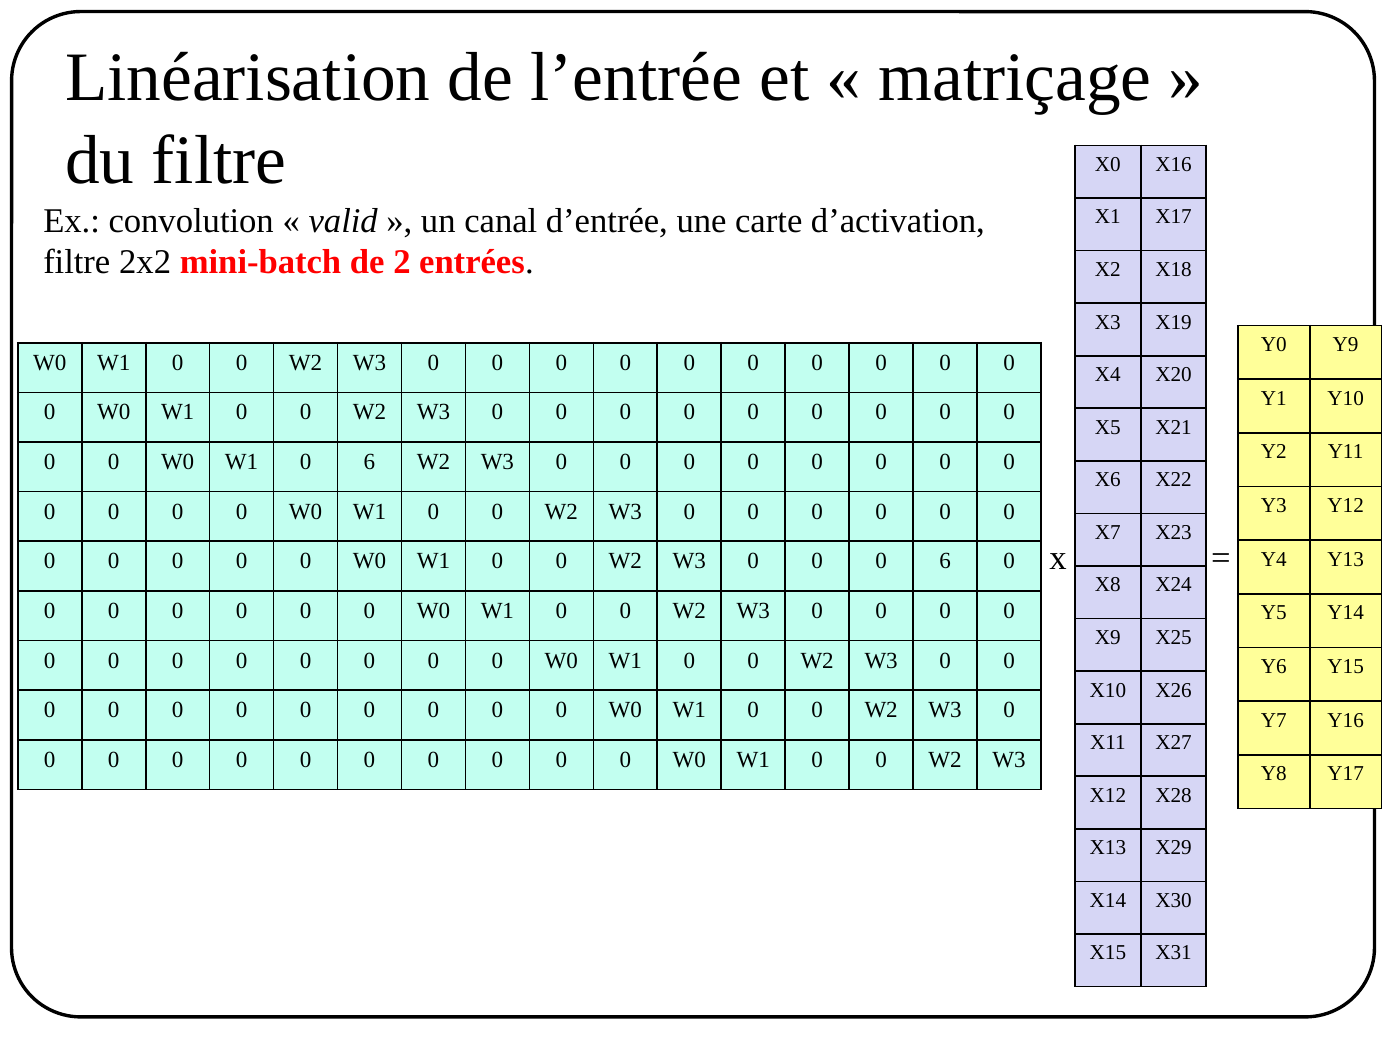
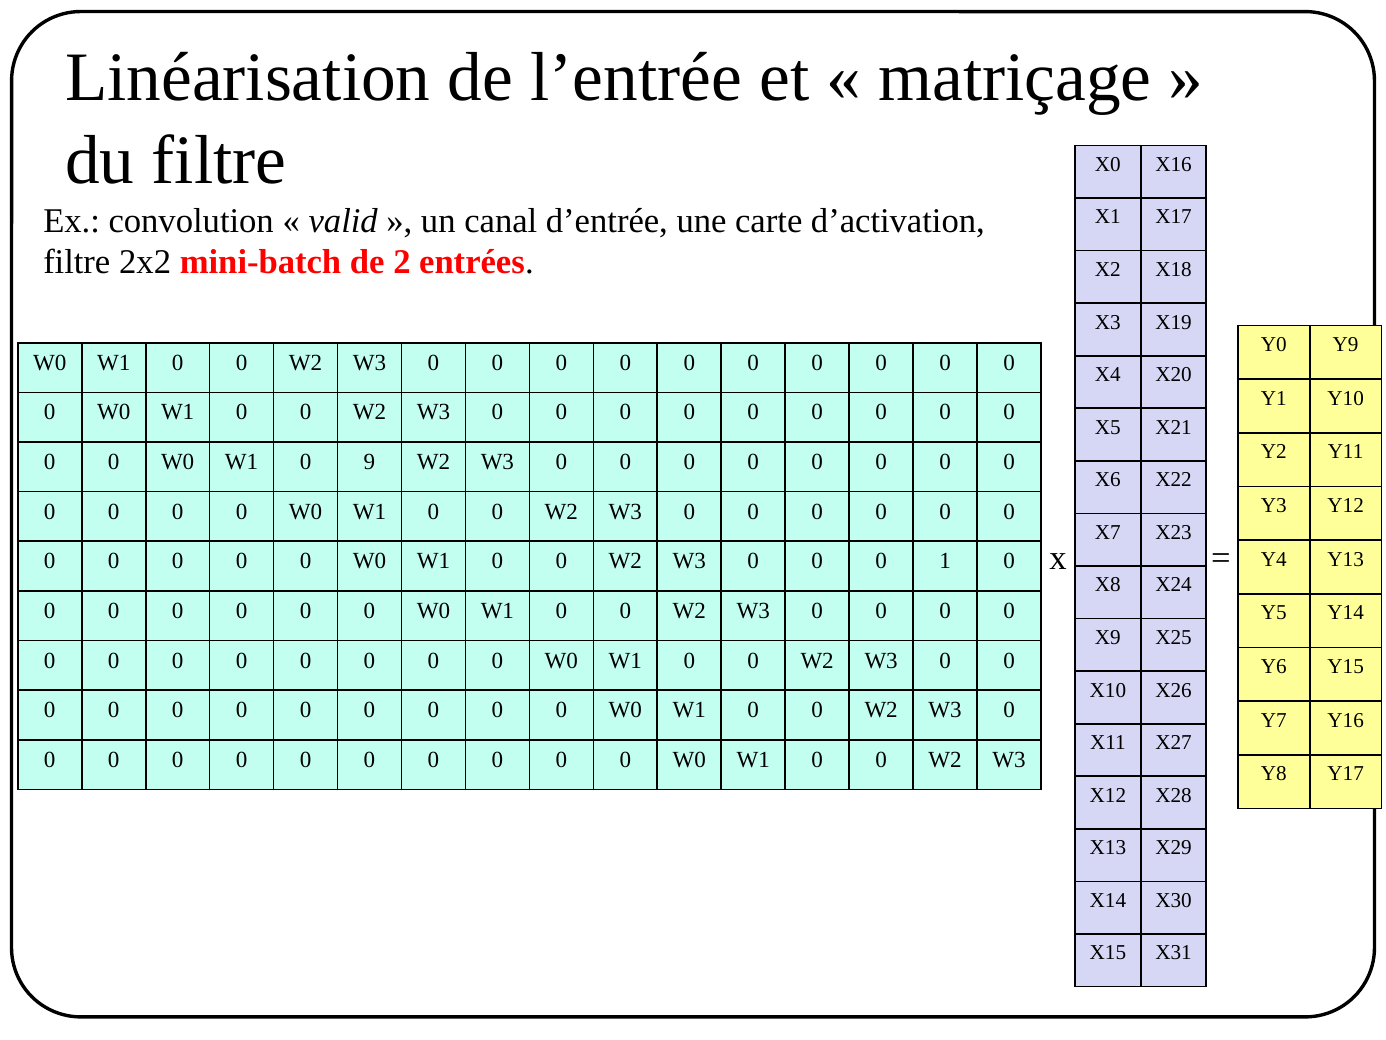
W1 0 6: 6 -> 9
0 0 6: 6 -> 1
